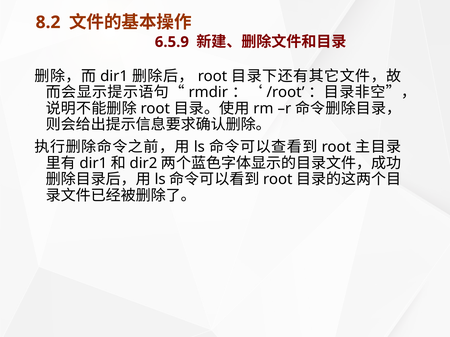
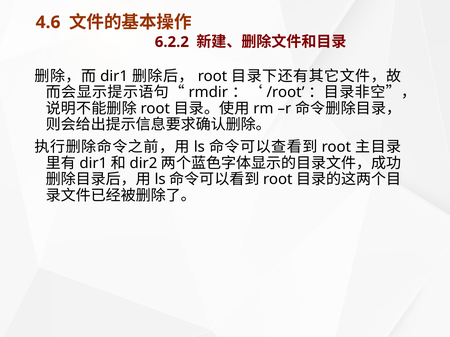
8.2: 8.2 -> 4.6
6.5.9: 6.5.9 -> 6.2.2
